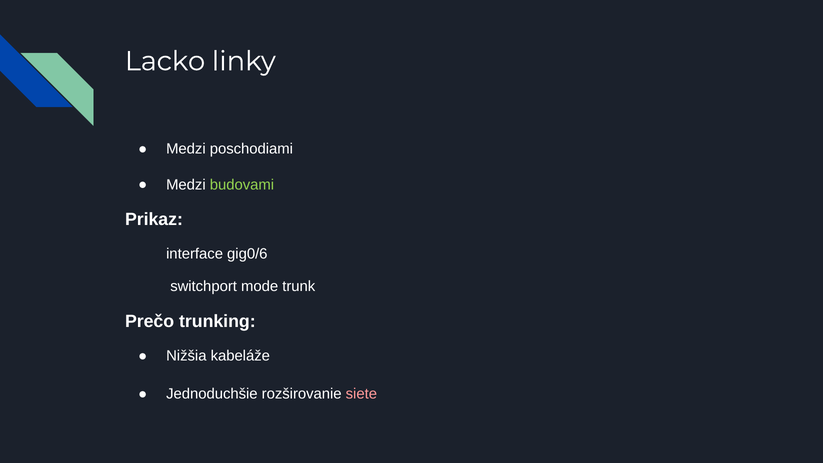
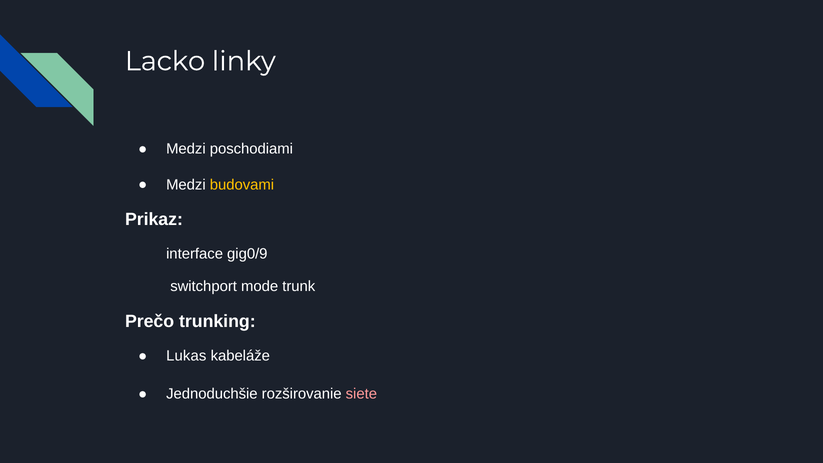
budovami colour: light green -> yellow
gig0/6: gig0/6 -> gig0/9
Nižšia: Nižšia -> Lukas
